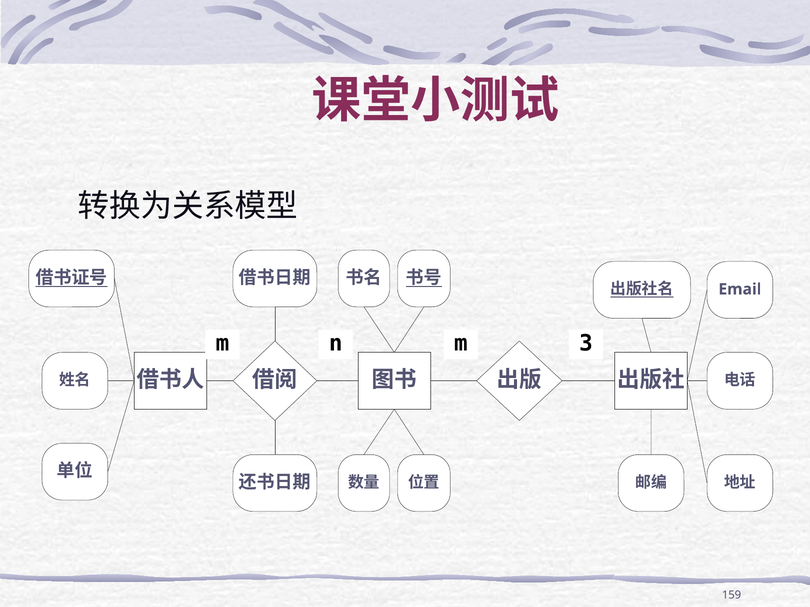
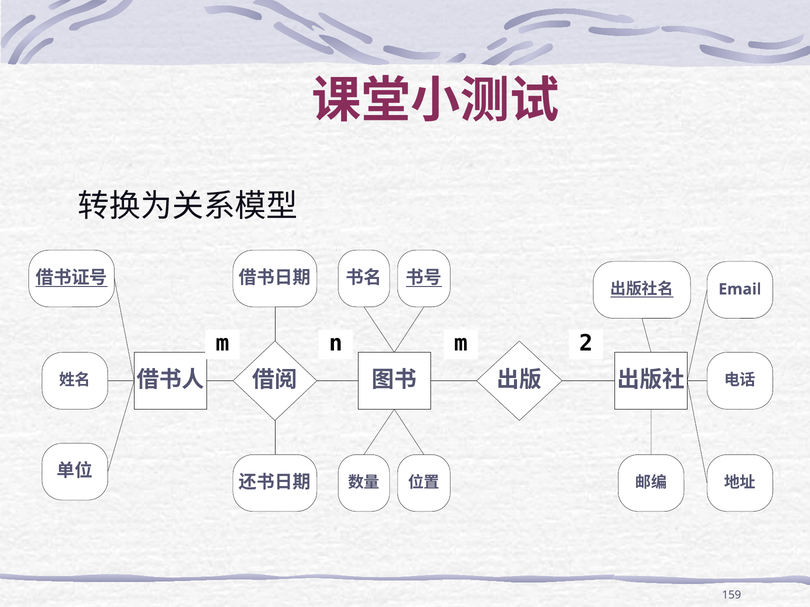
3: 3 -> 2
